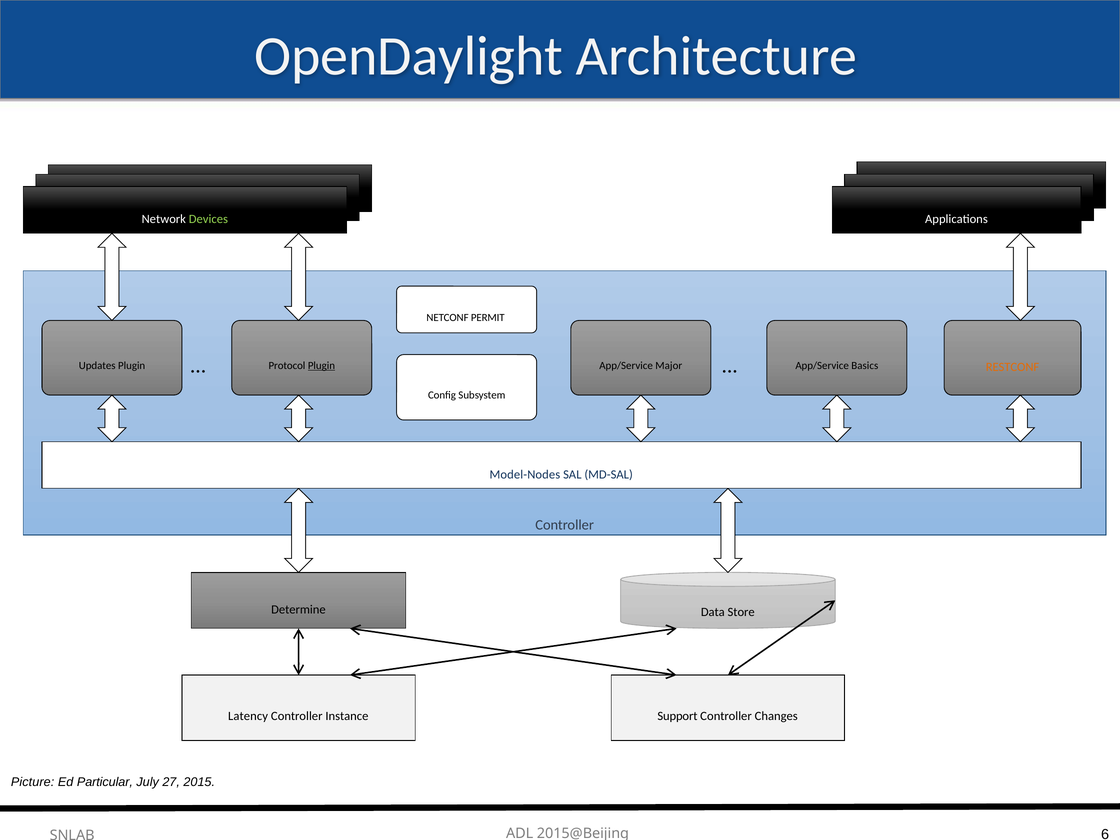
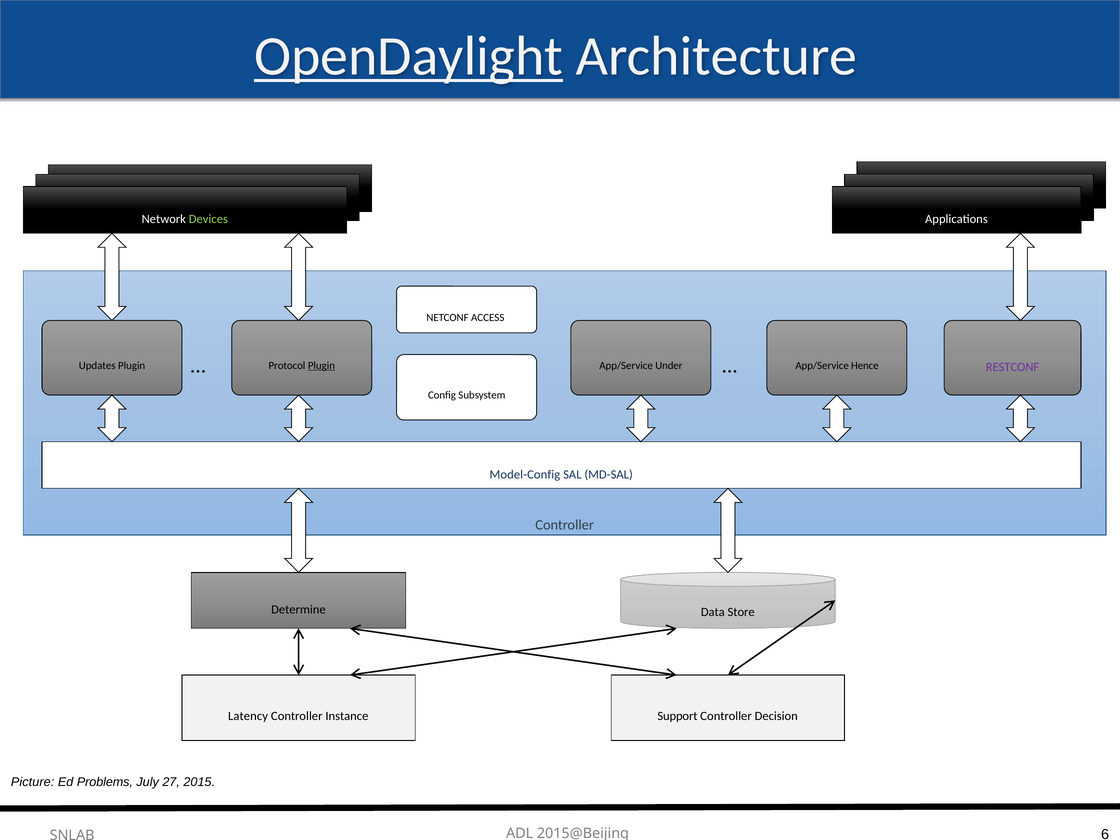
OpenDaylight underline: none -> present
PERMIT: PERMIT -> ACCESS
Major: Major -> Under
Basics: Basics -> Hence
RESTCONF colour: orange -> purple
Model-Nodes: Model-Nodes -> Model-Config
Changes: Changes -> Decision
Particular: Particular -> Problems
